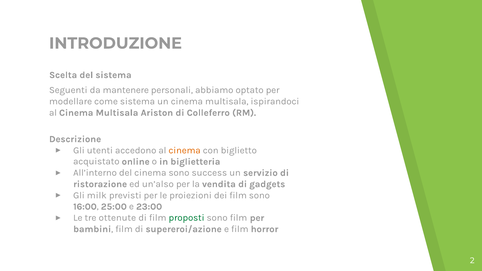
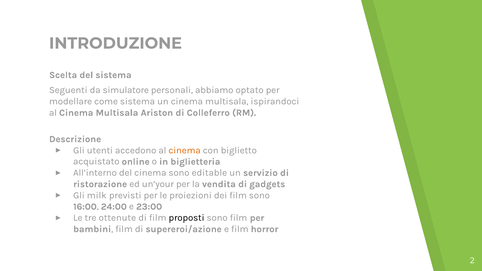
mantenere: mantenere -> simulatore
success: success -> editable
un’also: un’also -> un’your
25:00: 25:00 -> 24:00
proposti colour: green -> black
